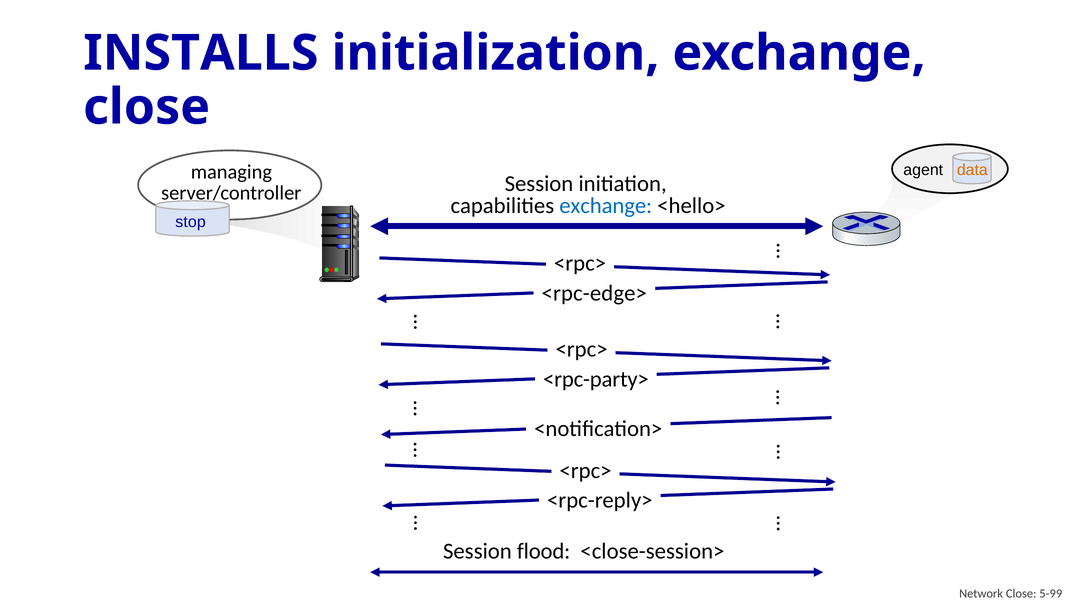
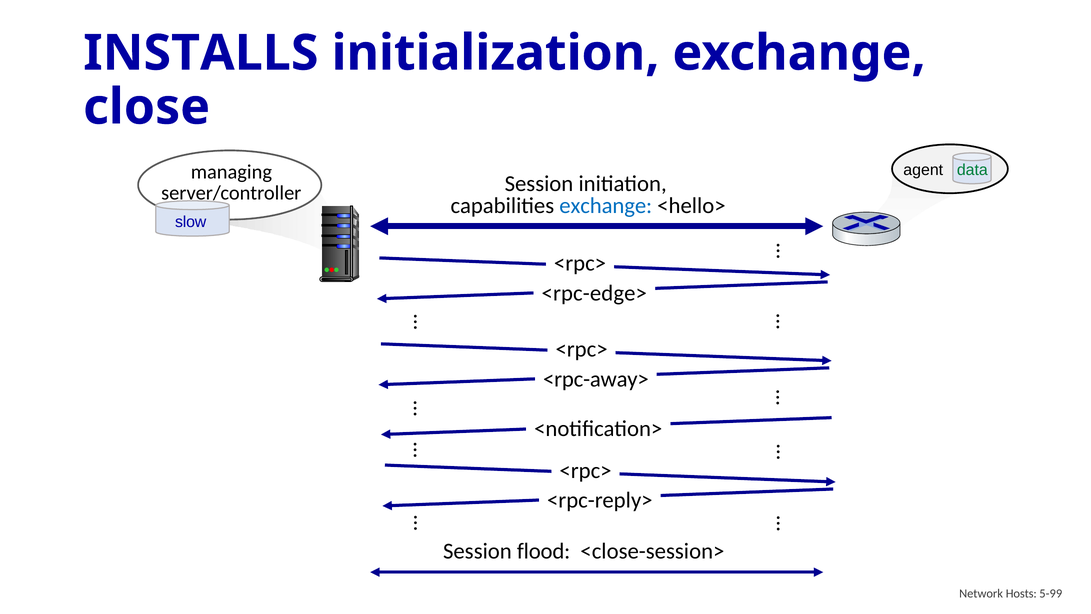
data colour: orange -> green
stop: stop -> slow
<rpc-party>: <rpc-party> -> <rpc-away>
Network Close: Close -> Hosts
